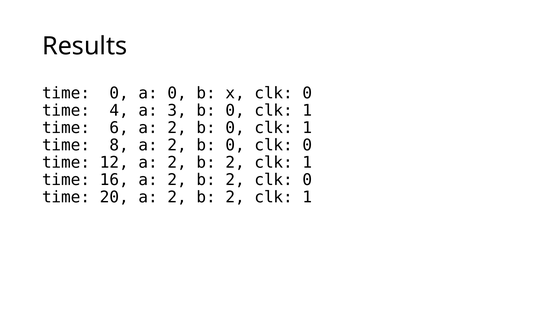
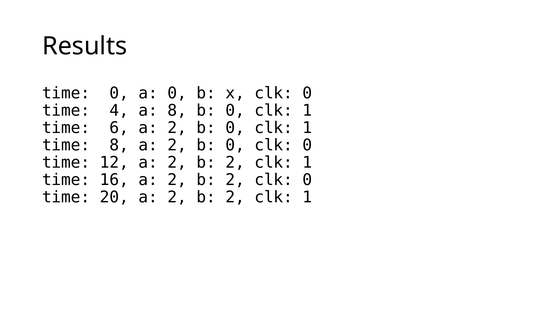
a 3: 3 -> 8
